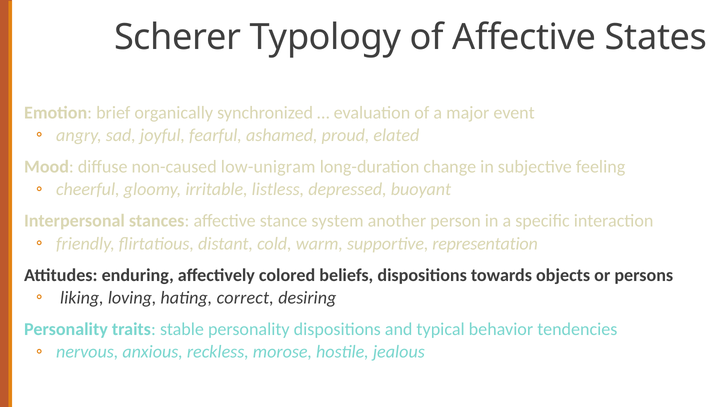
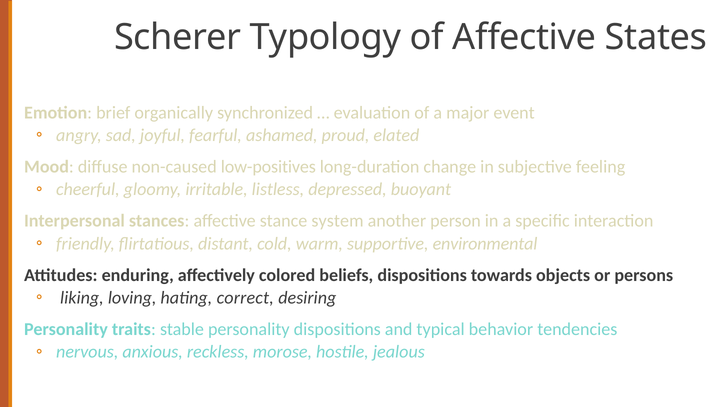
low-unigram: low-unigram -> low-positives
representation: representation -> environmental
